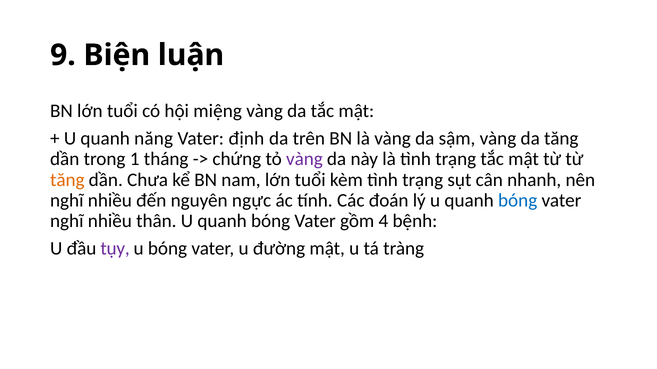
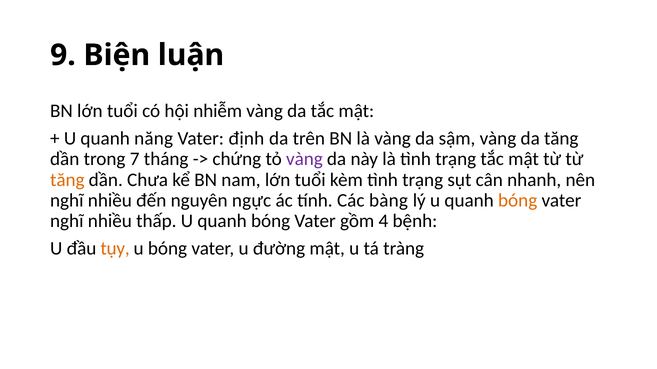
miệng: miệng -> nhiễm
1: 1 -> 7
đoán: đoán -> bàng
bóng at (518, 201) colour: blue -> orange
thân: thân -> thấp
tụy colour: purple -> orange
